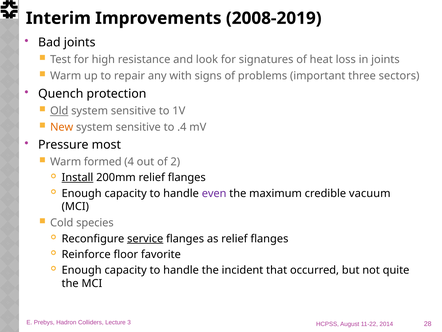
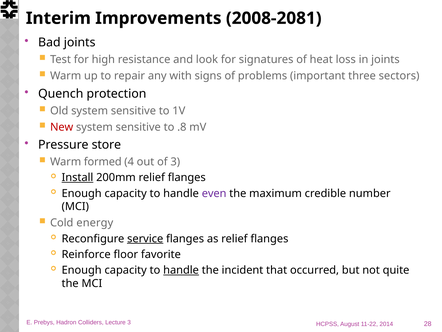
2008-2019: 2008-2019 -> 2008-2081
Old underline: present -> none
New colour: orange -> red
.4: .4 -> .8
most: most -> store
of 2: 2 -> 3
vacuum: vacuum -> number
species: species -> energy
handle at (181, 270) underline: none -> present
